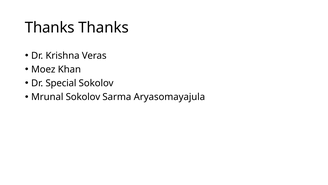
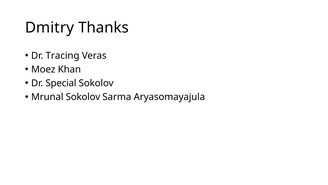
Thanks at (50, 28): Thanks -> Dmitry
Krishna: Krishna -> Tracing
